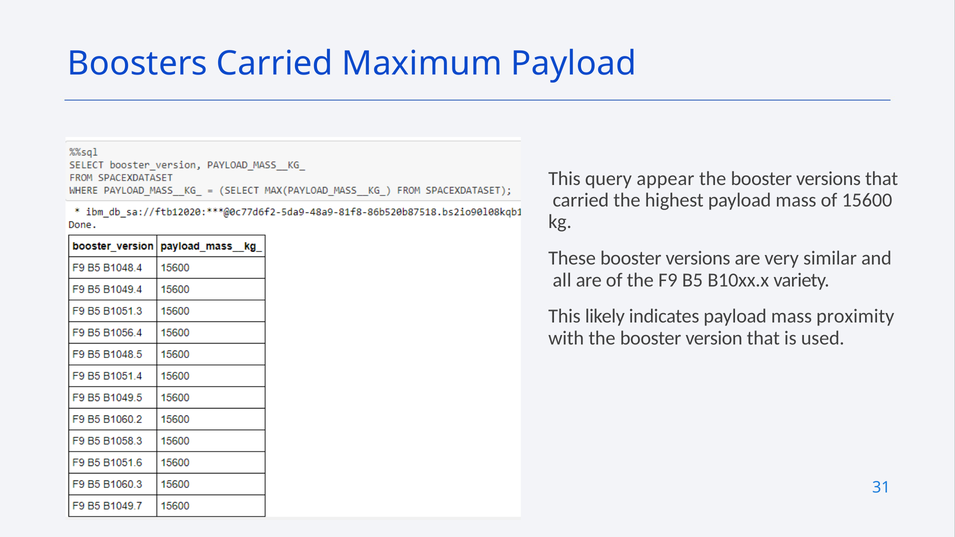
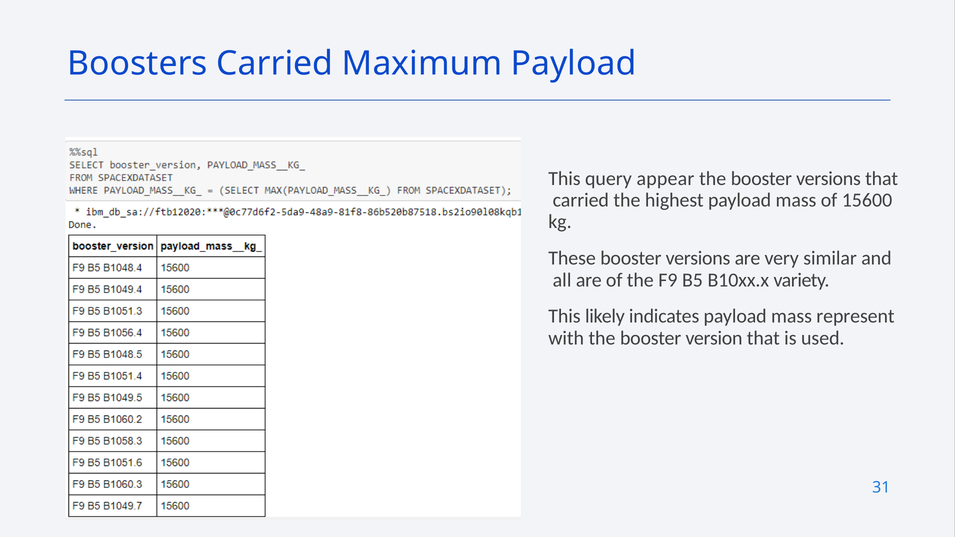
proximity: proximity -> represent
